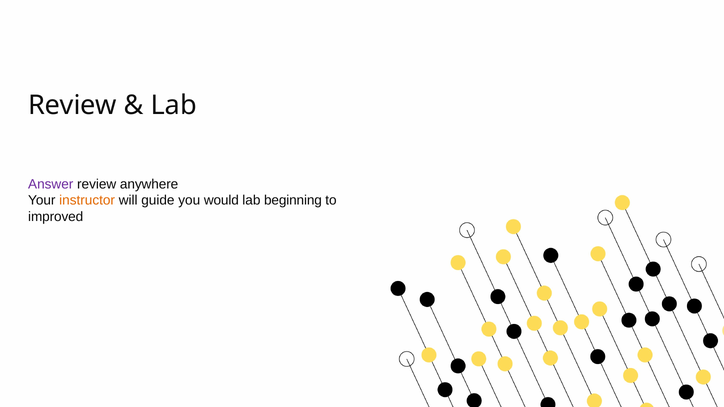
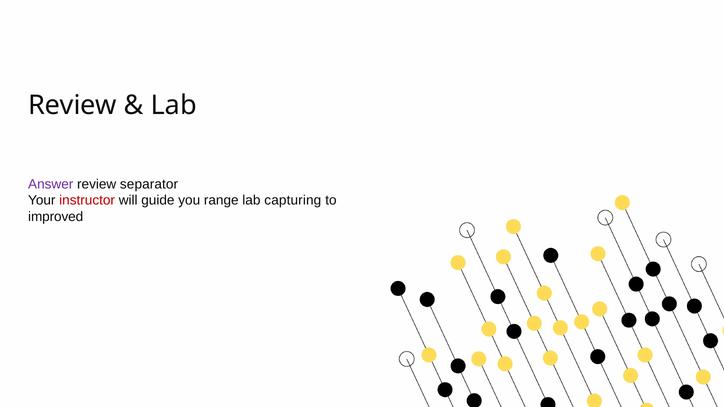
anywhere: anywhere -> separator
instructor colour: orange -> red
would: would -> range
beginning: beginning -> capturing
